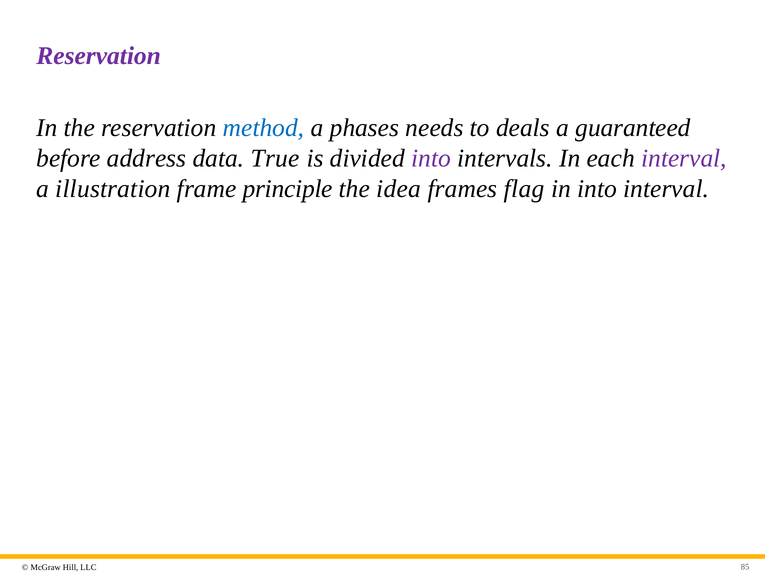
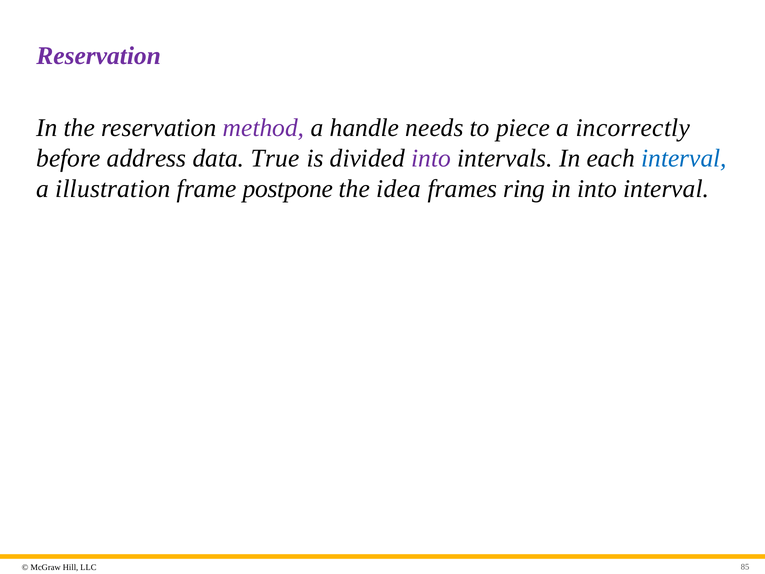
method colour: blue -> purple
phases: phases -> handle
deals: deals -> piece
guaranteed: guaranteed -> incorrectly
interval at (684, 158) colour: purple -> blue
principle: principle -> postpone
flag: flag -> ring
